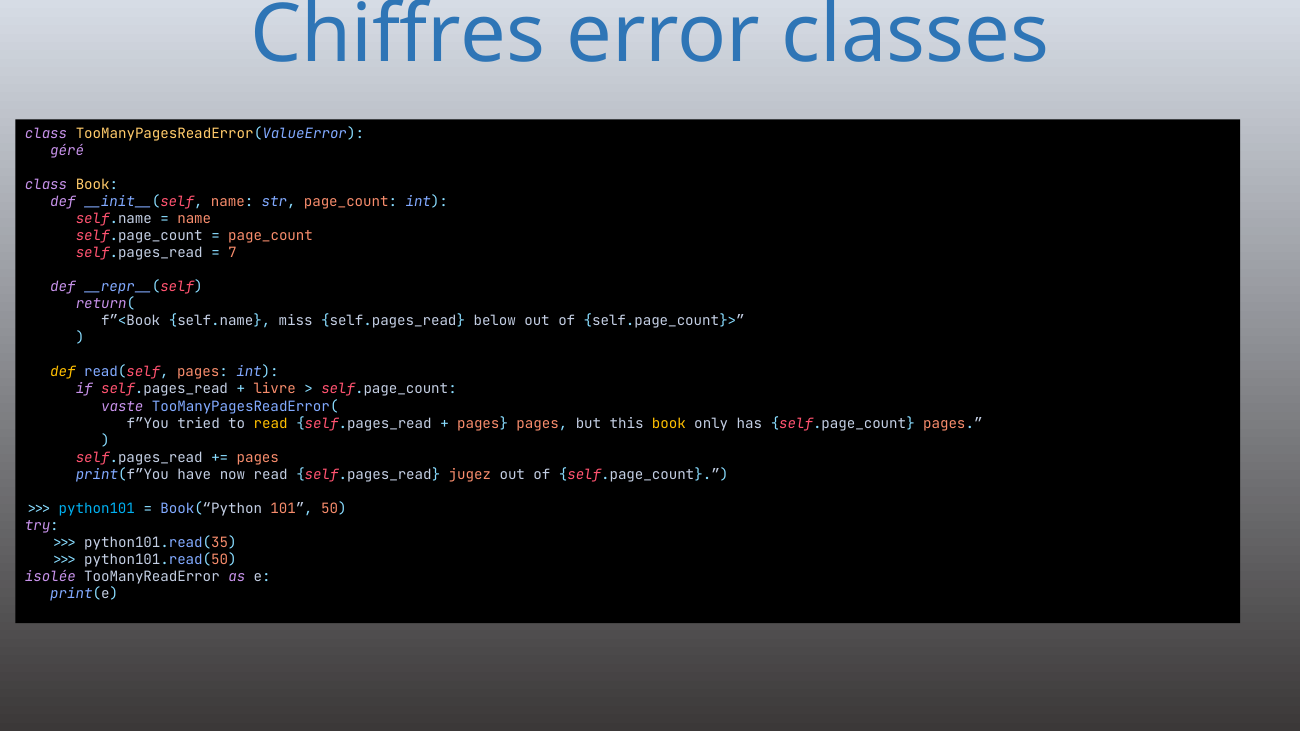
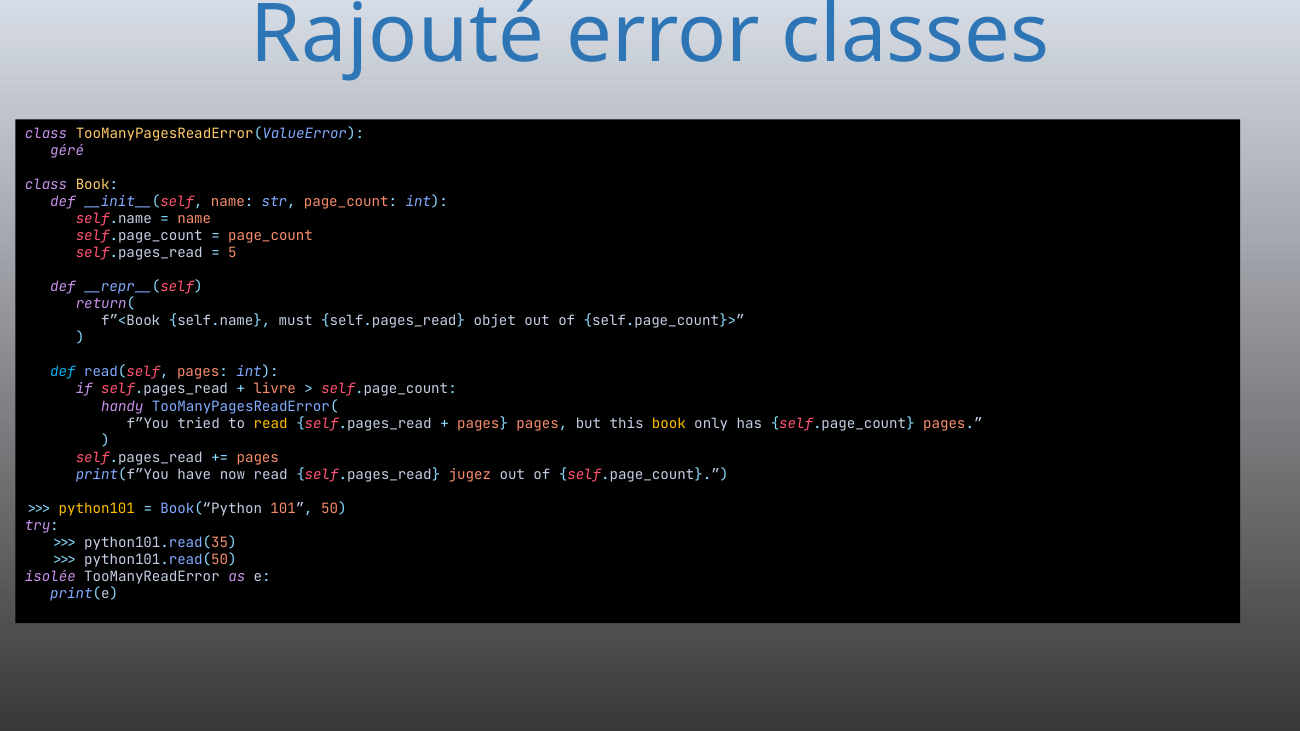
Chiffres: Chiffres -> Rajouté
7: 7 -> 5
miss: miss -> must
below: below -> objet
def at (63, 372) colour: yellow -> light blue
vaste: vaste -> handy
python101 colour: light blue -> yellow
